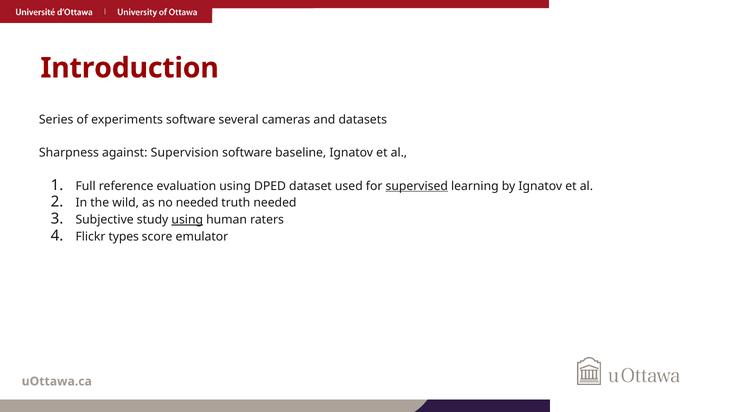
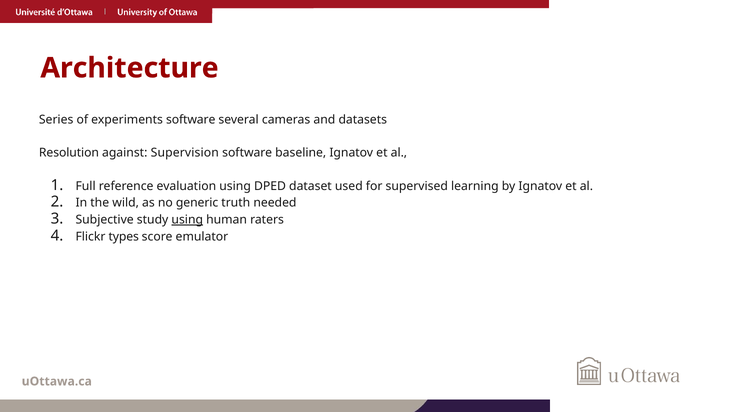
Introduction: Introduction -> Architecture
Sharpness: Sharpness -> Resolution
supervised underline: present -> none
no needed: needed -> generic
